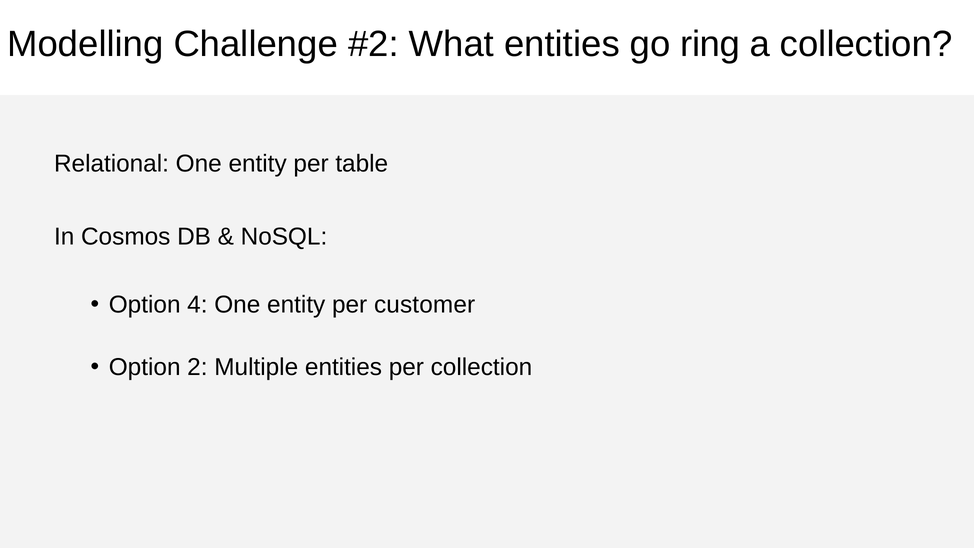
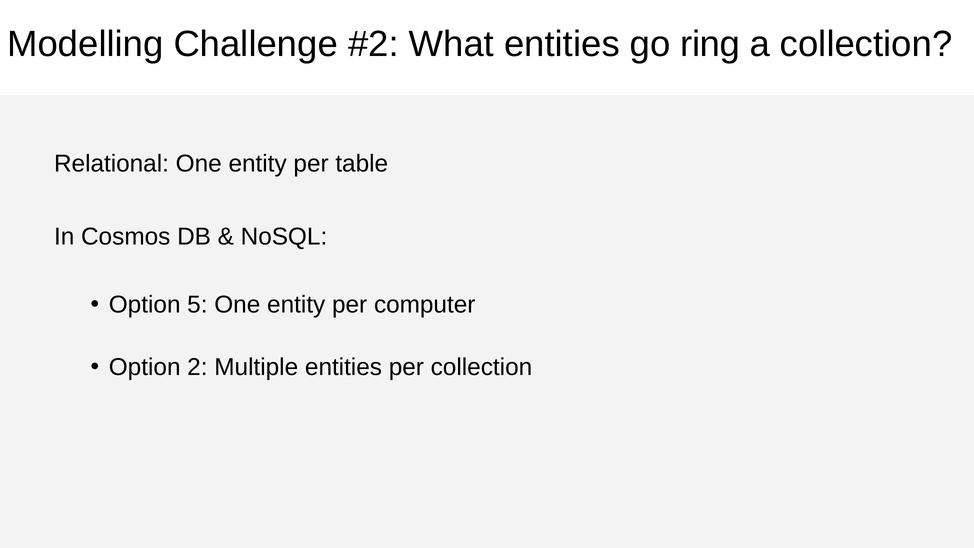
4: 4 -> 5
customer: customer -> computer
